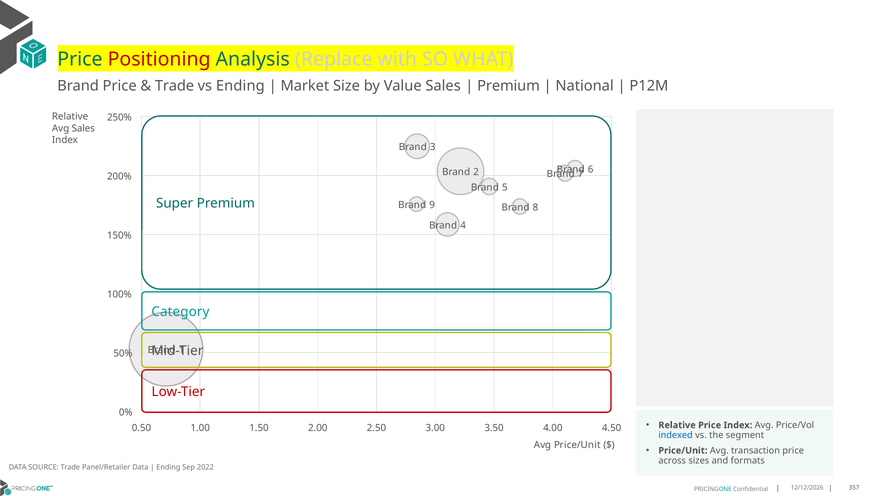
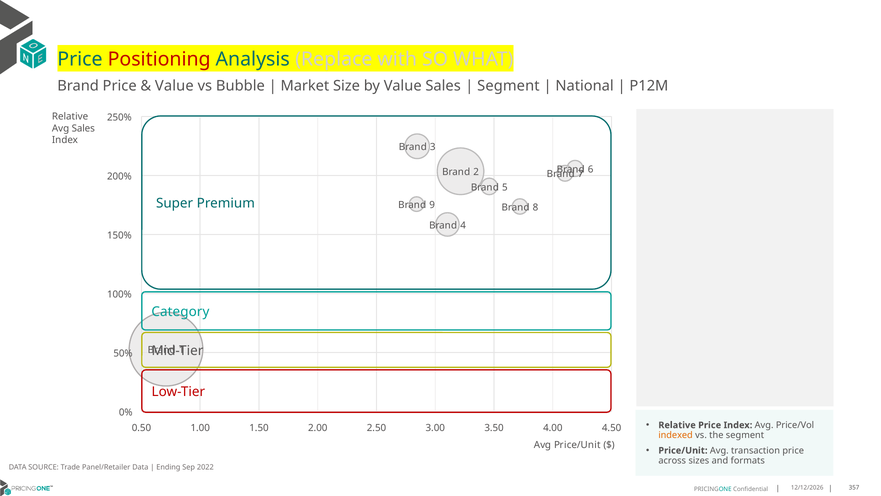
Trade at (174, 86): Trade -> Value
vs Ending: Ending -> Bubble
Premium at (509, 86): Premium -> Segment
indexed colour: blue -> orange
